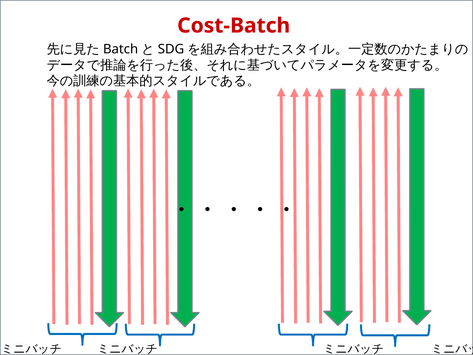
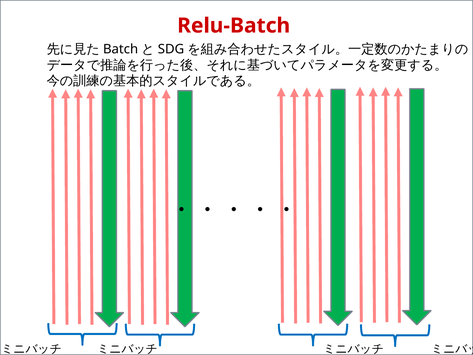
Cost-Batch: Cost-Batch -> Relu-Batch
